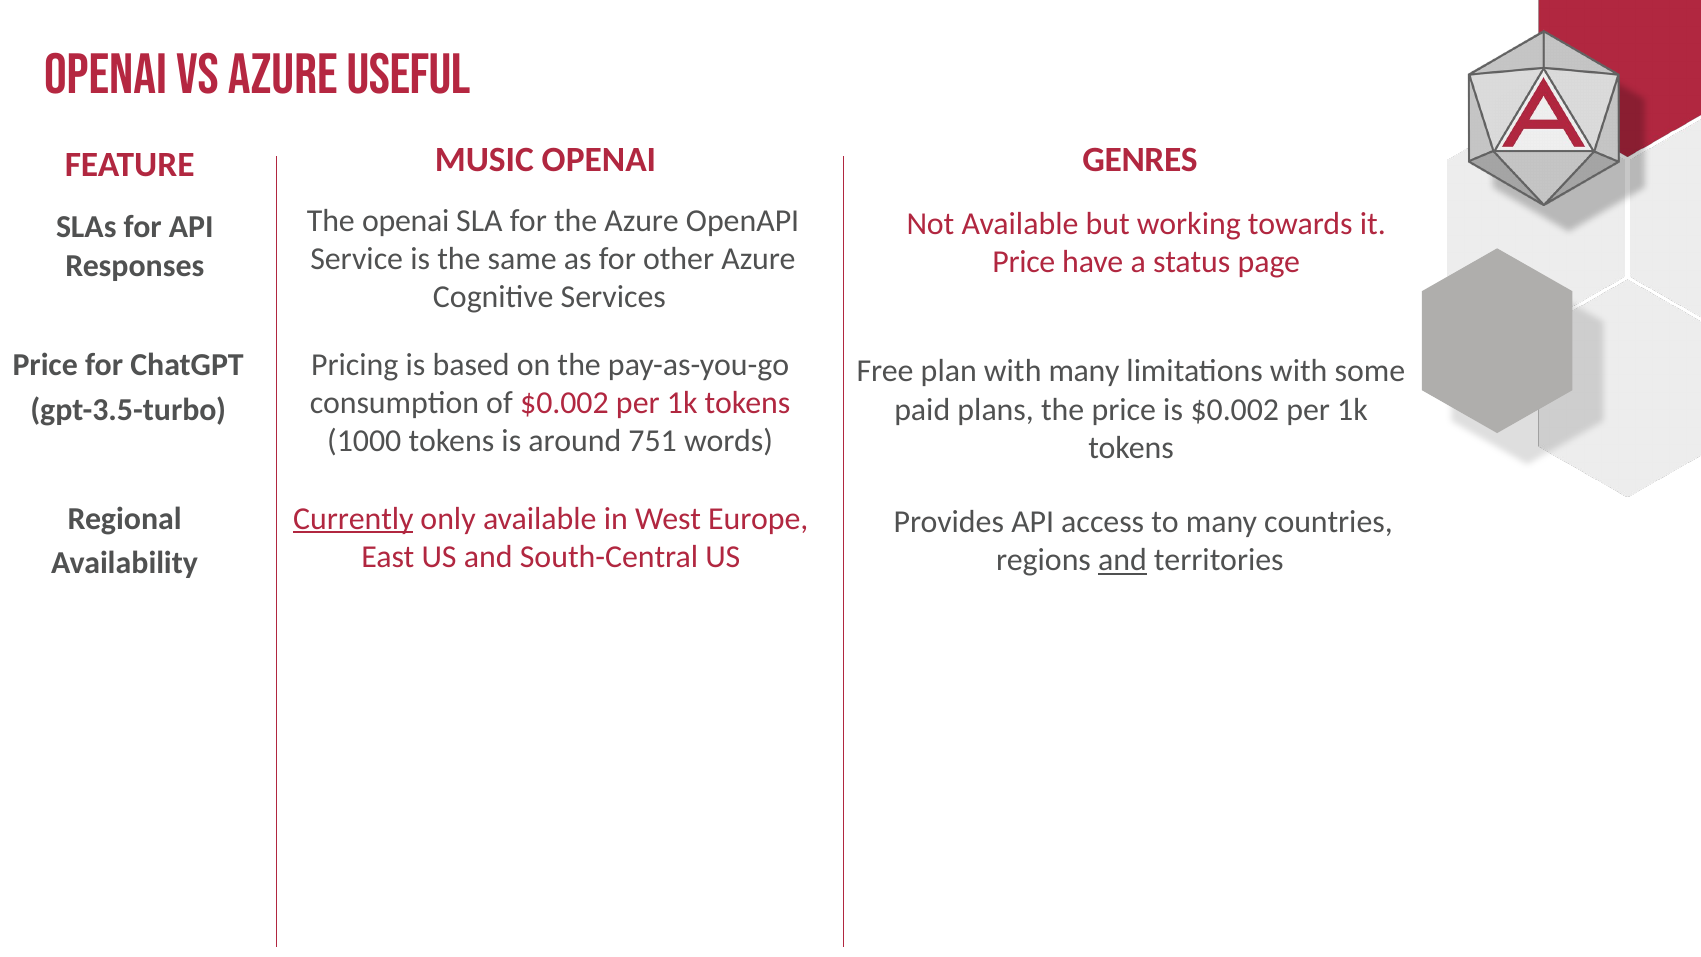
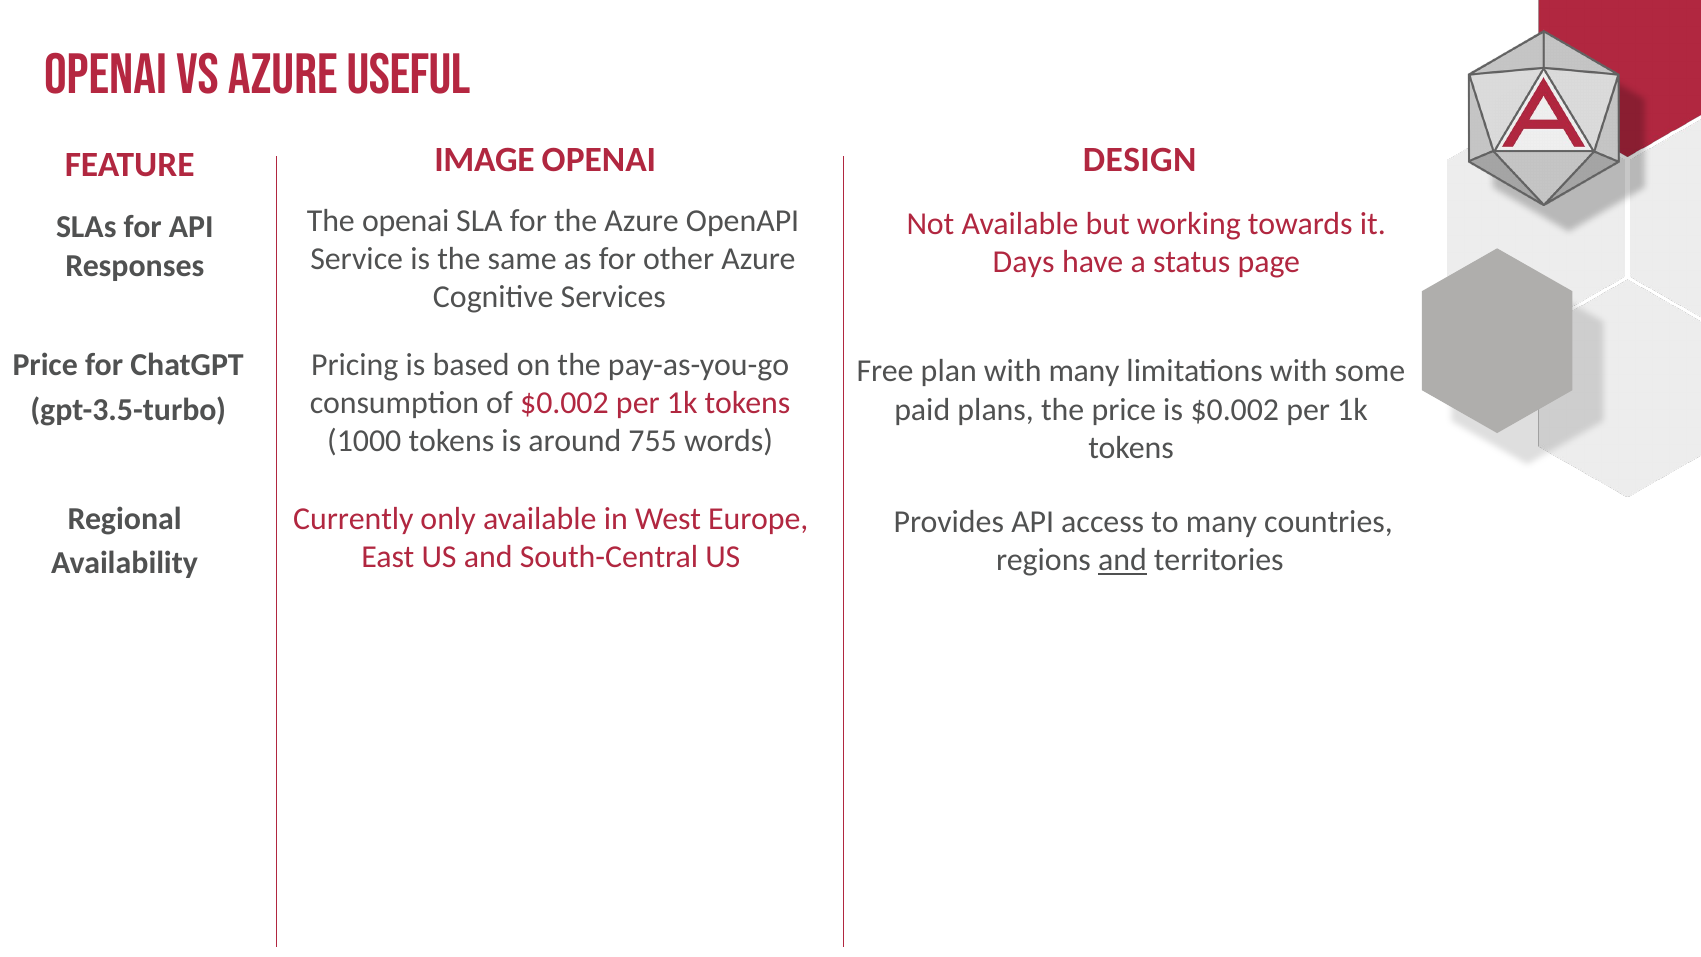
MUSIC: MUSIC -> IMAGE
GENRES: GENRES -> DESIGN
Price at (1024, 262): Price -> Days
751: 751 -> 755
Currently underline: present -> none
